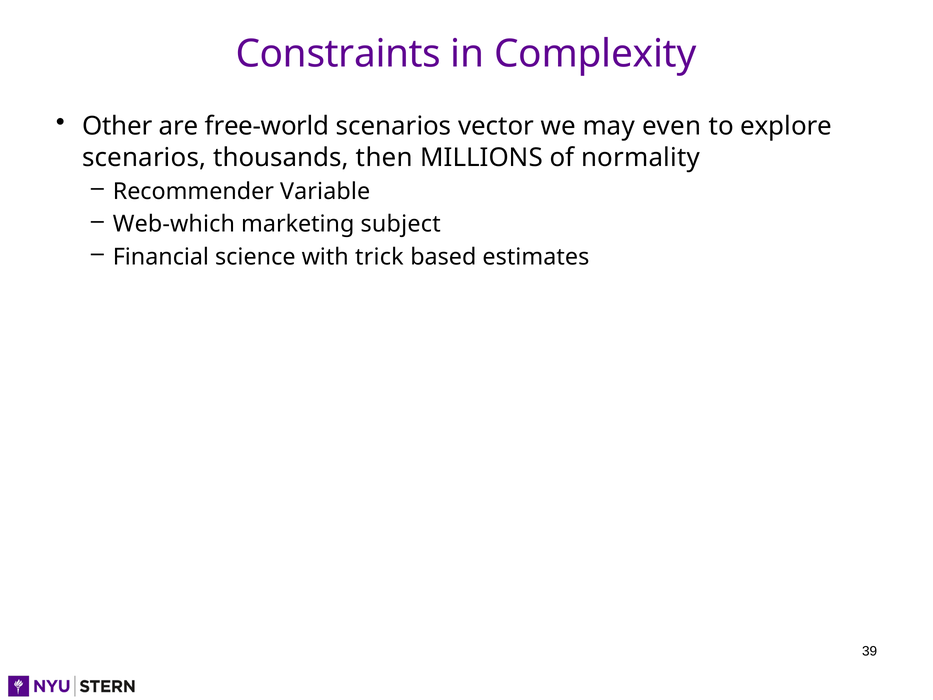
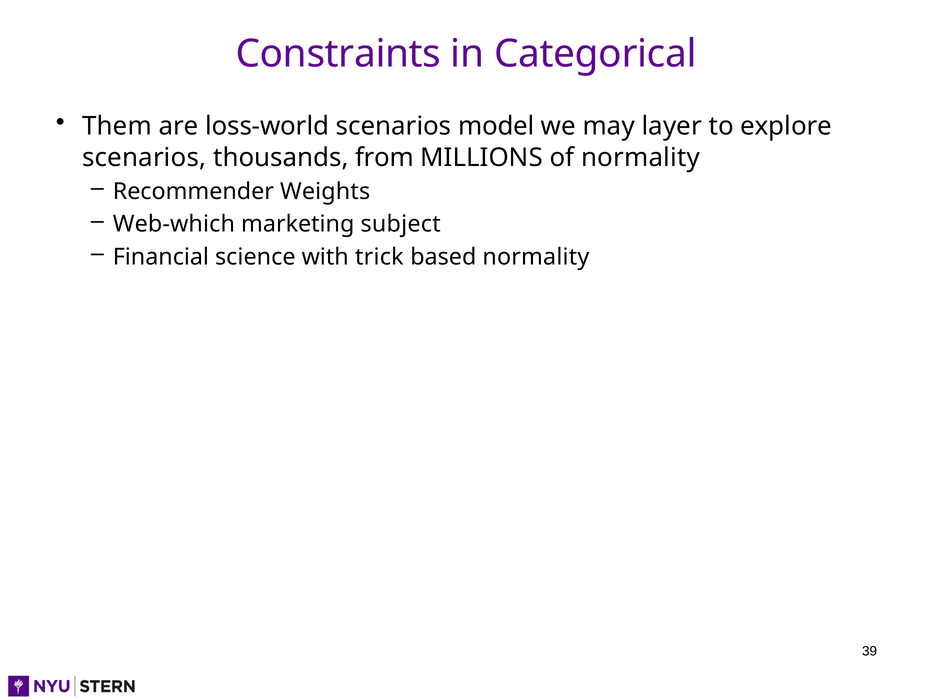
Complexity: Complexity -> Categorical
Other: Other -> Them
free-world: free-world -> loss-world
vector: vector -> model
even: even -> layer
then: then -> from
Variable: Variable -> Weights
based estimates: estimates -> normality
